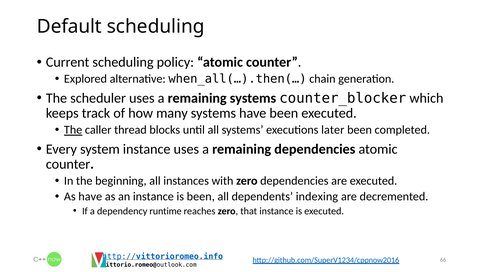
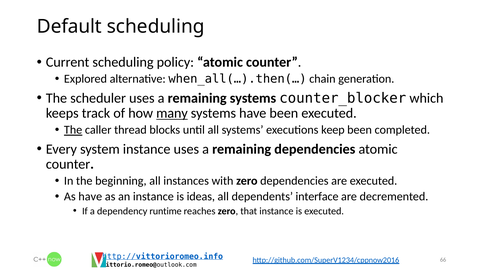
many underline: none -> present
later: later -> keep
is been: been -> ideas
indexing: indexing -> interface
